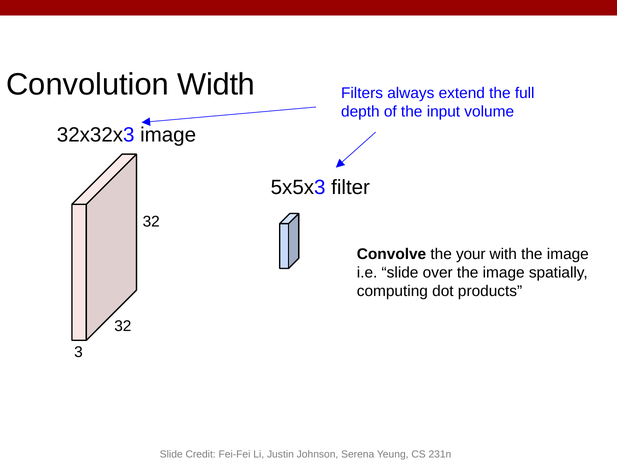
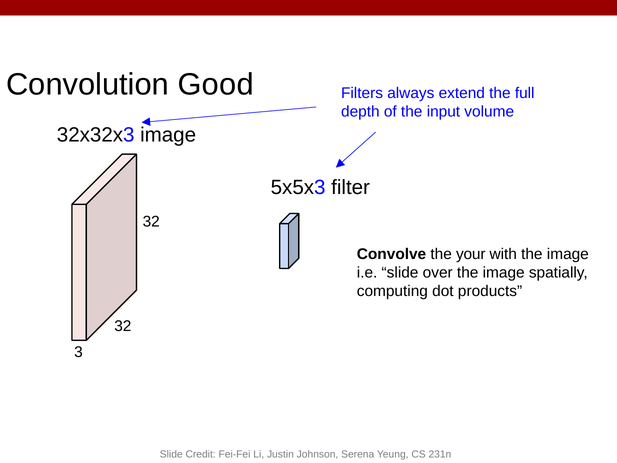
Width: Width -> Good
